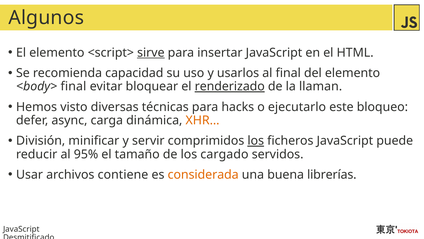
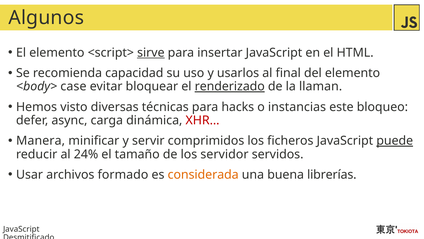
<body> final: final -> case
ejecutarlo: ejecutarlo -> instancias
XHR… colour: orange -> red
División: División -> Manera
los at (256, 141) underline: present -> none
puede underline: none -> present
95%: 95% -> 24%
cargado: cargado -> servidor
contiene: contiene -> formado
